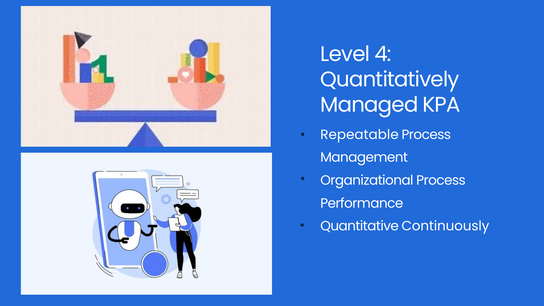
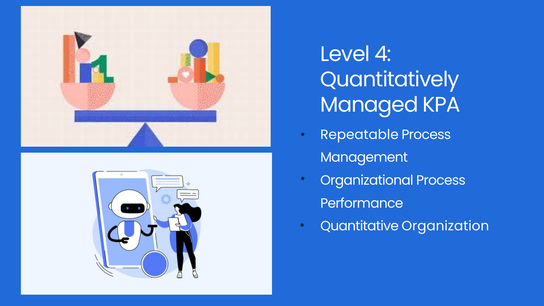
Continuously: Continuously -> Organization
